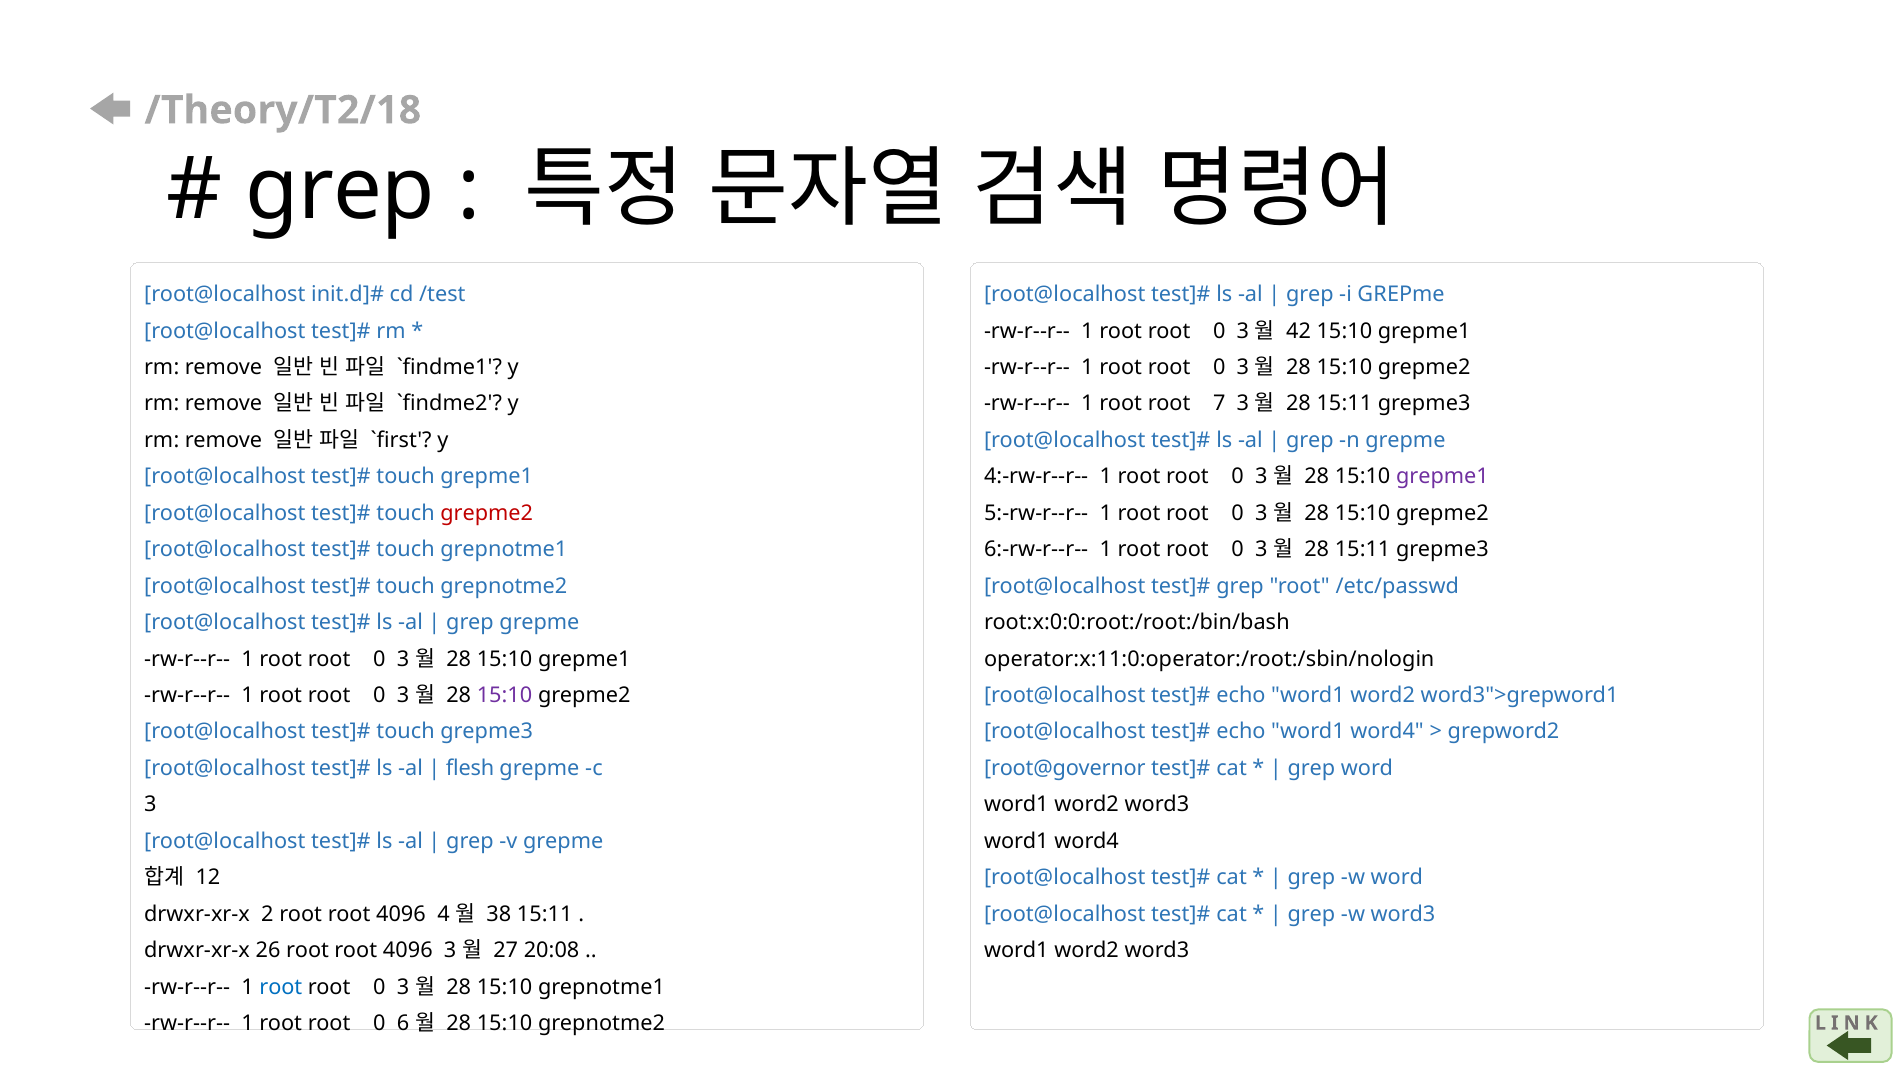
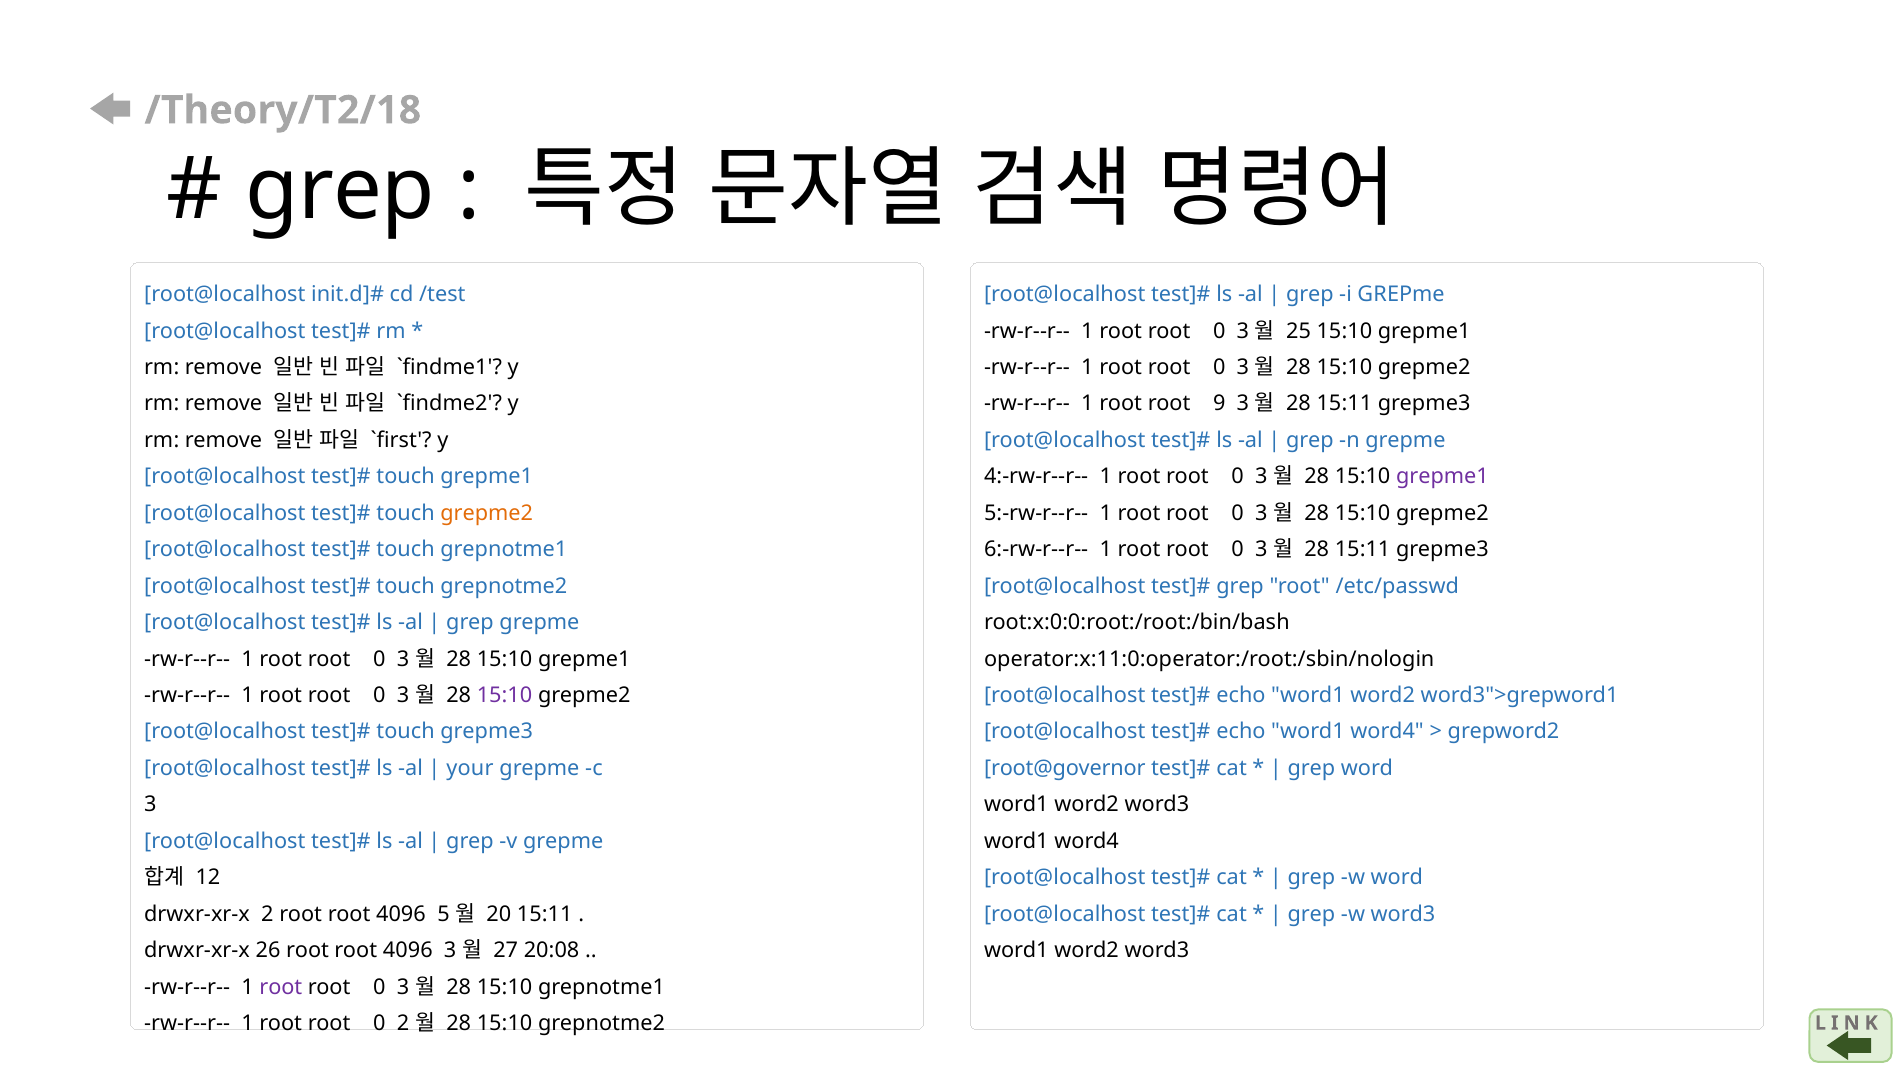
42: 42 -> 25
7: 7 -> 9
grepme2 at (487, 513) colour: red -> orange
flesh: flesh -> your
4: 4 -> 5
38: 38 -> 20
root at (281, 987) colour: blue -> purple
0 6: 6 -> 2
